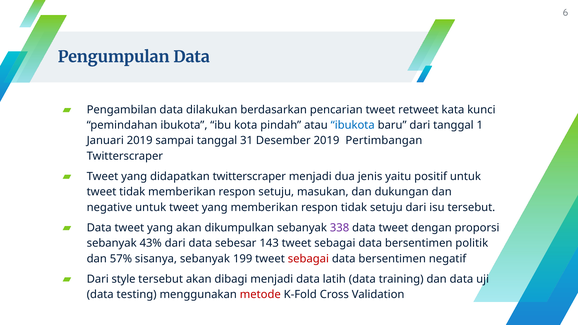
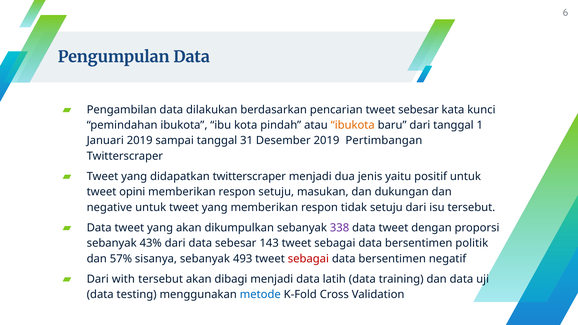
tweet retweet: retweet -> sebesar
ibukota at (353, 125) colour: blue -> orange
tweet tidak: tidak -> opini
199: 199 -> 493
style: style -> with
metode colour: red -> blue
